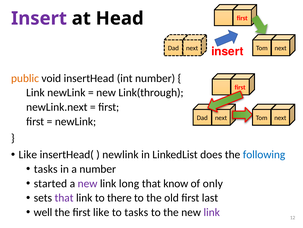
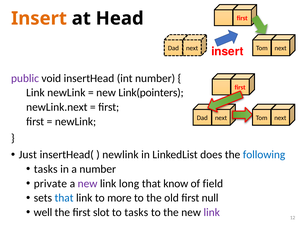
Insert at (39, 18) colour: purple -> orange
public colour: orange -> purple
Link(through: Link(through -> Link(pointers
Like at (28, 154): Like -> Just
started: started -> private
only: only -> field
that at (64, 197) colour: purple -> blue
there: there -> more
last: last -> null
first like: like -> slot
